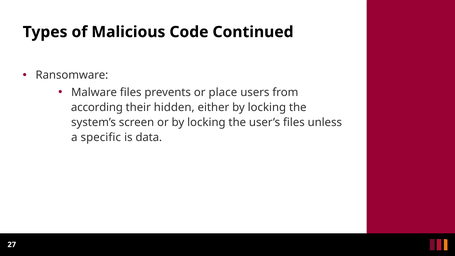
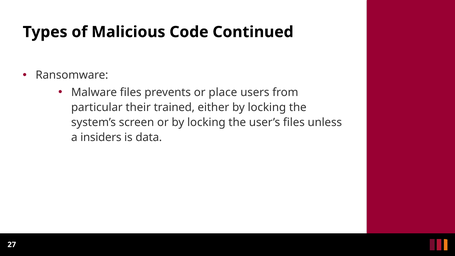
according: according -> particular
hidden: hidden -> trained
specific: specific -> insiders
